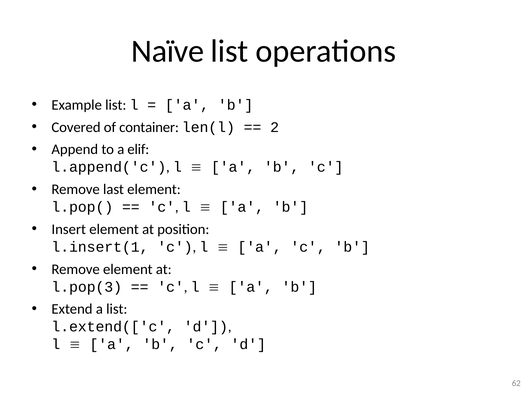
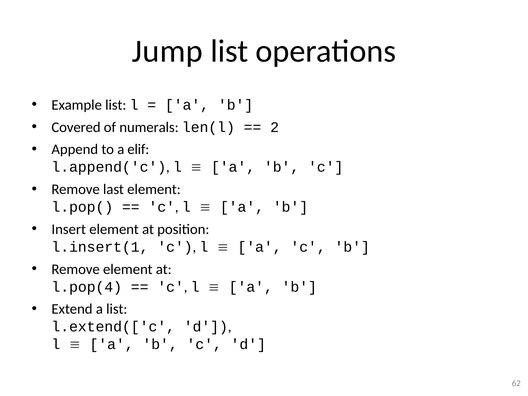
Naïve: Naïve -> Jump
container: container -> numerals
l.pop(3: l.pop(3 -> l.pop(4
